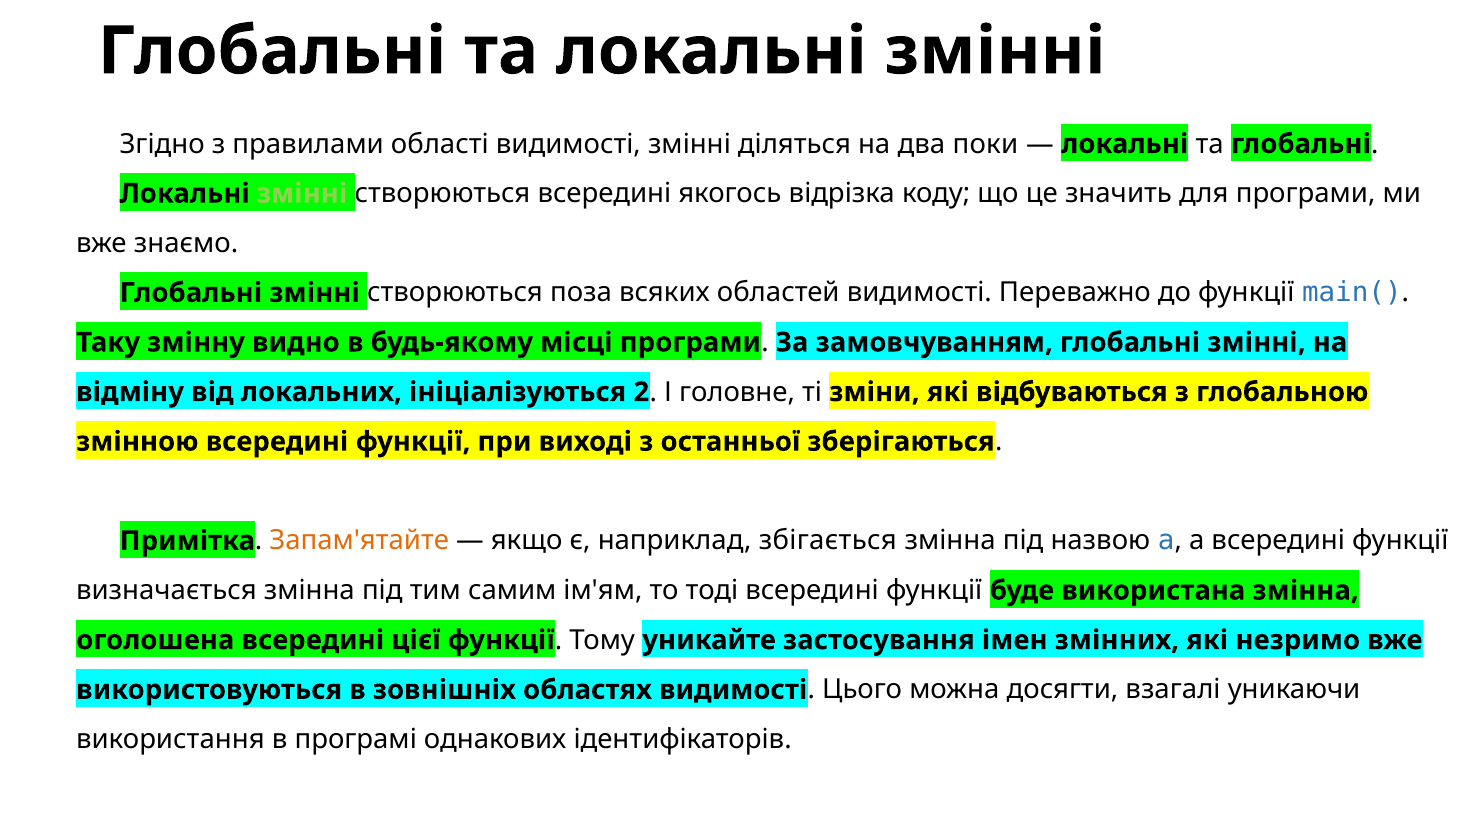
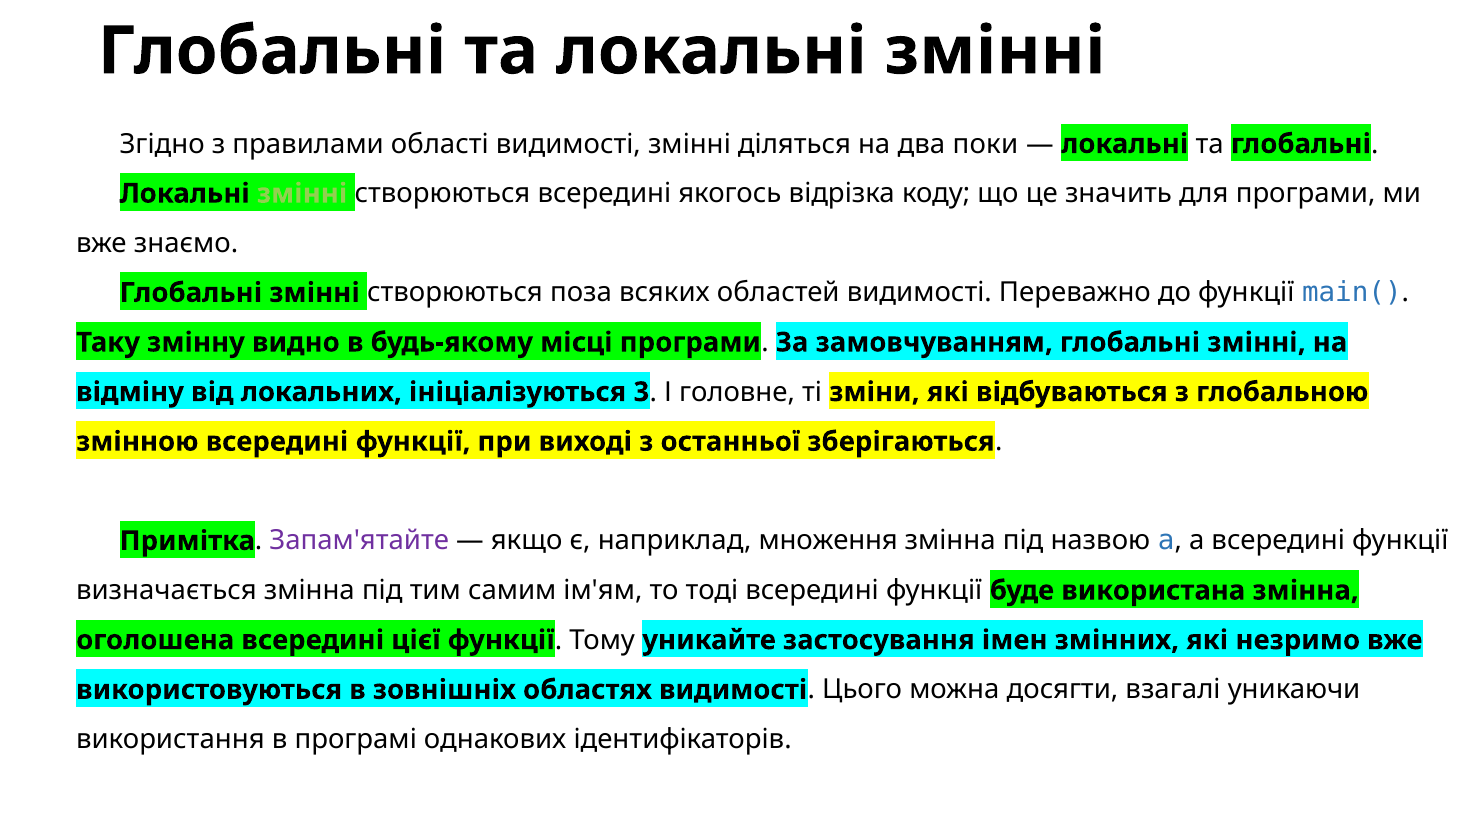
2: 2 -> 3
Запам'ятайте colour: orange -> purple
збігається: збігається -> множення
